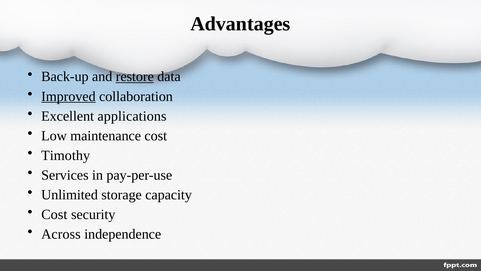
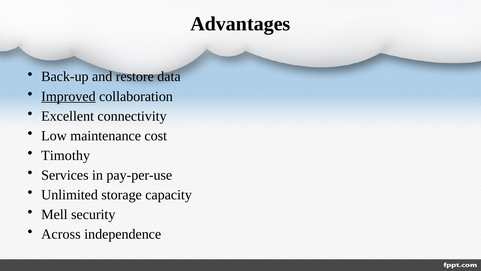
restore underline: present -> none
applications: applications -> connectivity
Cost at (54, 214): Cost -> Mell
